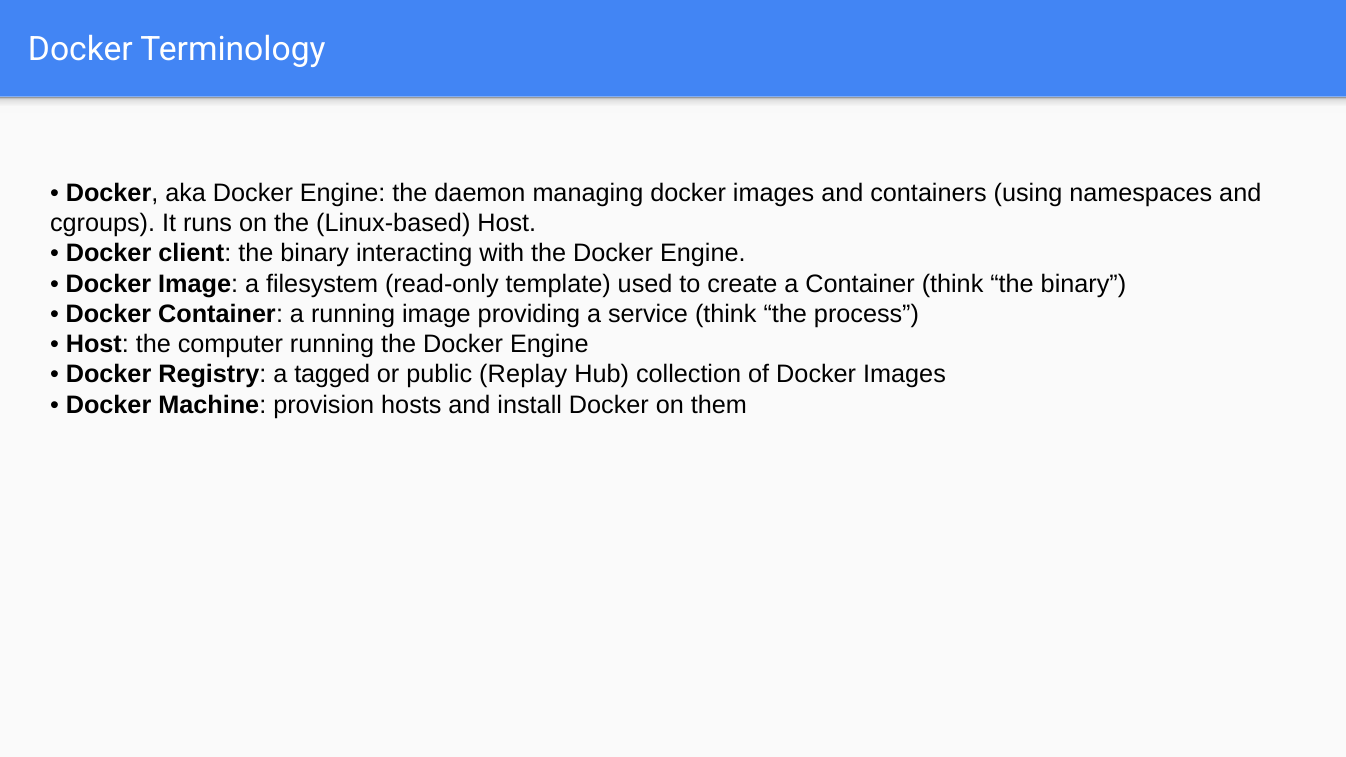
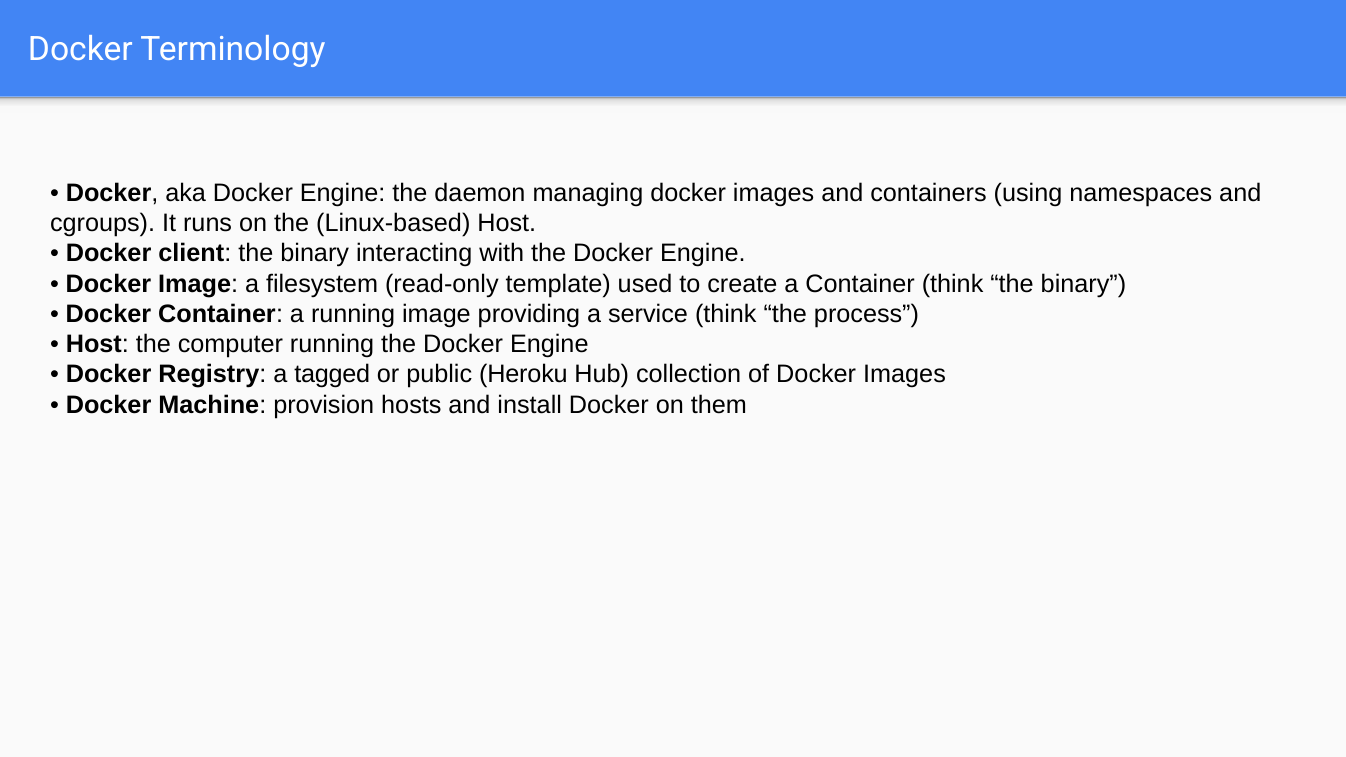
Replay: Replay -> Heroku
